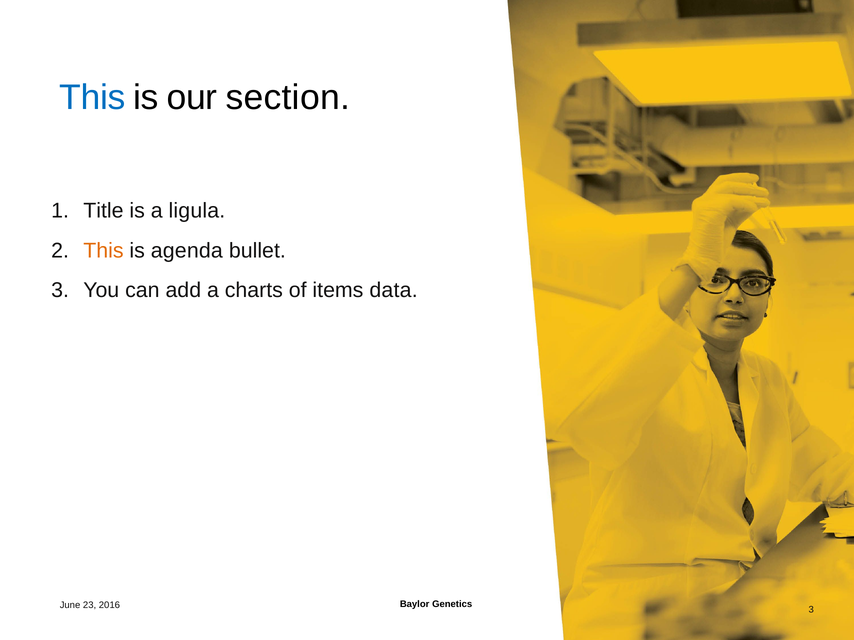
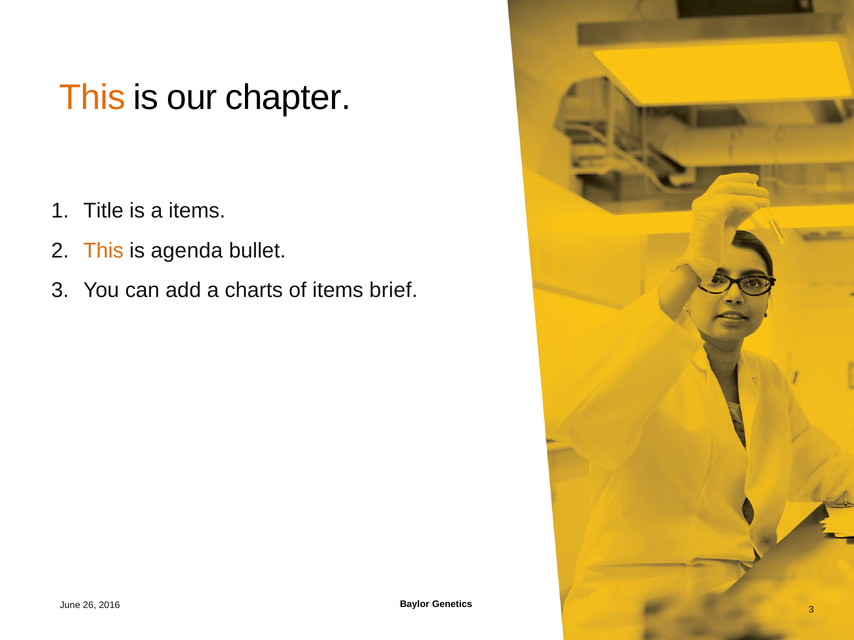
This at (93, 98) colour: blue -> orange
section: section -> chapter
a ligula: ligula -> items
data: data -> brief
23: 23 -> 26
